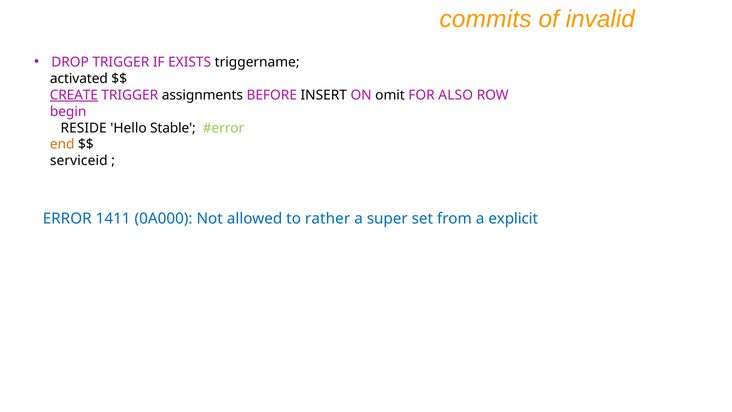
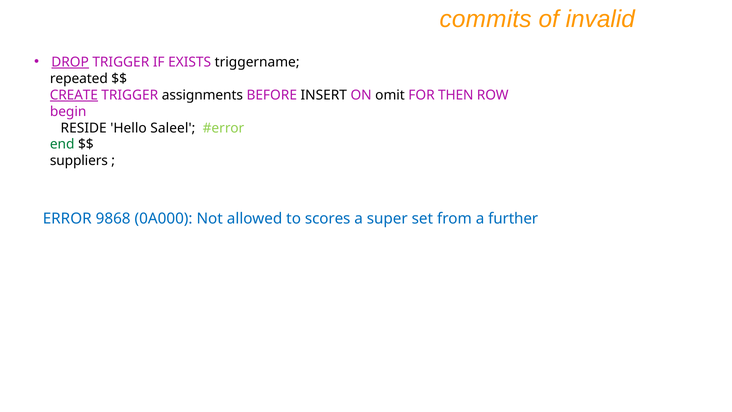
DROP underline: none -> present
activated: activated -> repeated
ALSO: ALSO -> THEN
Stable: Stable -> Saleel
end colour: orange -> green
serviceid: serviceid -> suppliers
1411: 1411 -> 9868
rather: rather -> scores
explicit: explicit -> further
